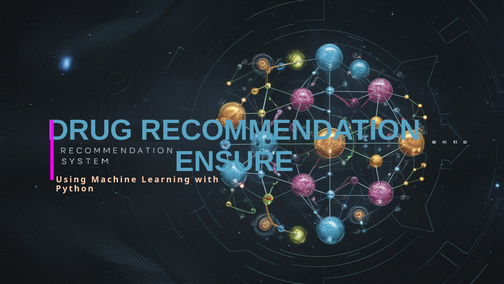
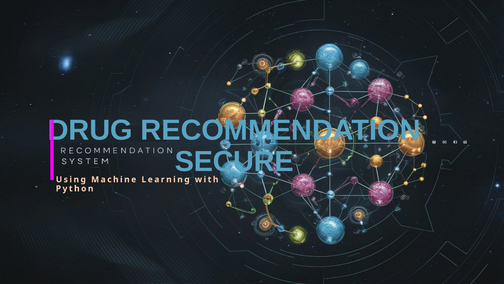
ENSURE: ENSURE -> SECURE
